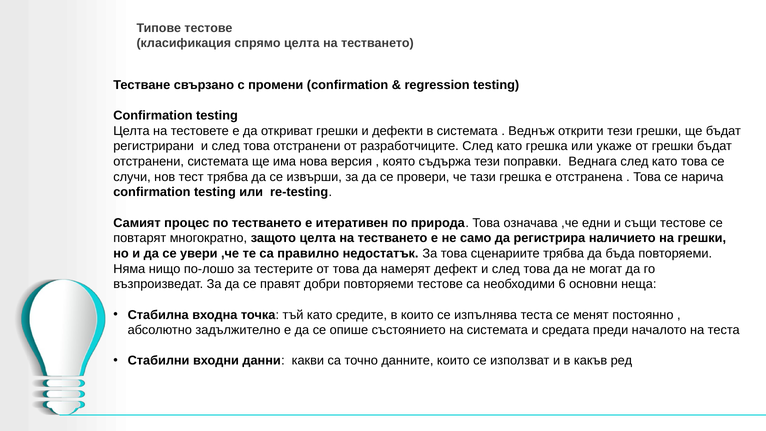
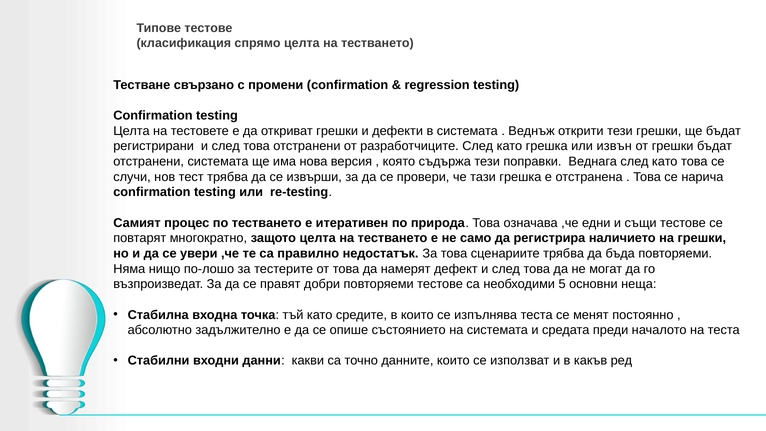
укаже: укаже -> извън
6: 6 -> 5
